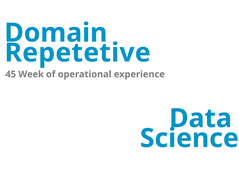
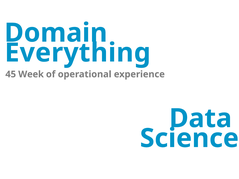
Repetetive: Repetetive -> Everything
